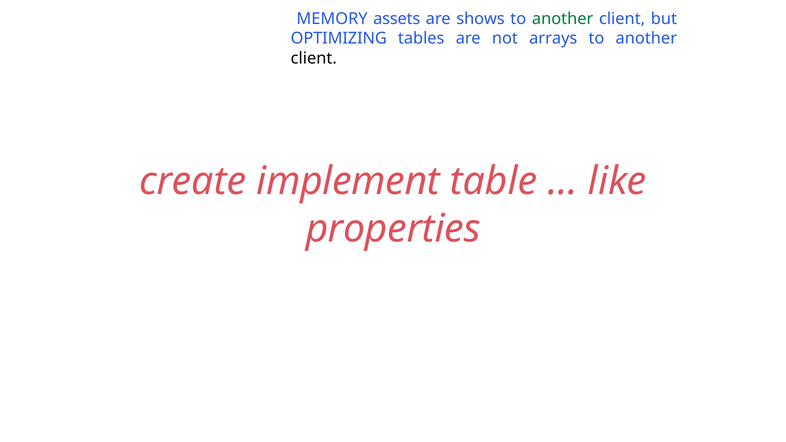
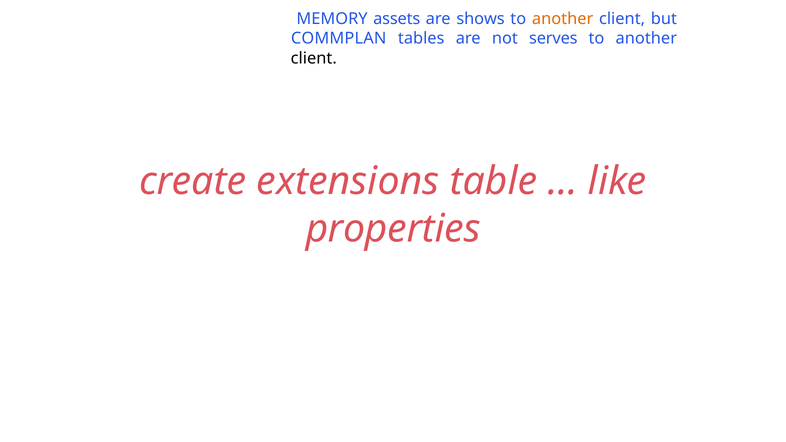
another at (563, 19) colour: green -> orange
OPTIMIZING: OPTIMIZING -> COMMPLAN
arrays: arrays -> serves
implement: implement -> extensions
